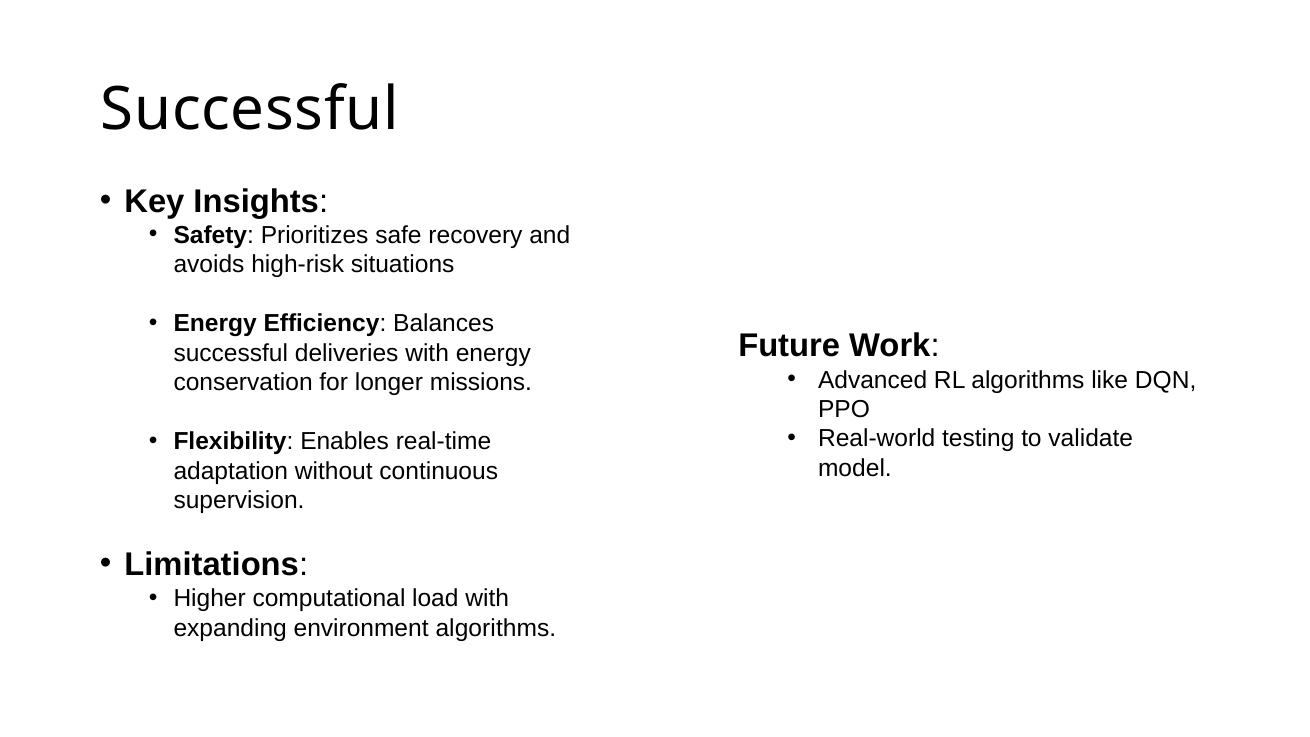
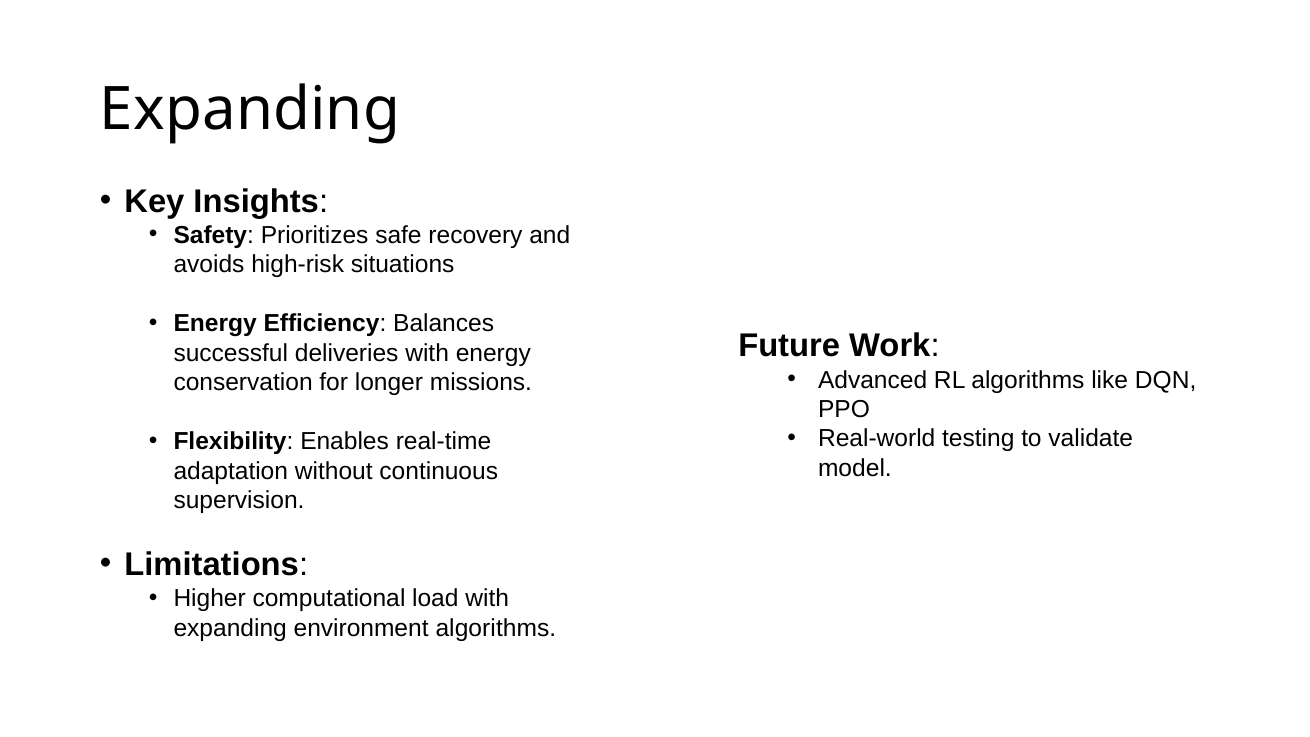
Successful at (250, 110): Successful -> Expanding
